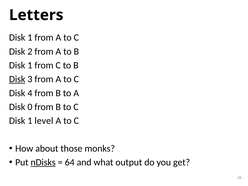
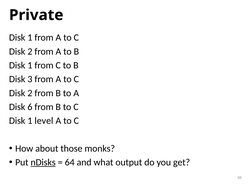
Letters: Letters -> Private
Disk at (17, 79) underline: present -> none
4 at (30, 93): 4 -> 2
0: 0 -> 6
